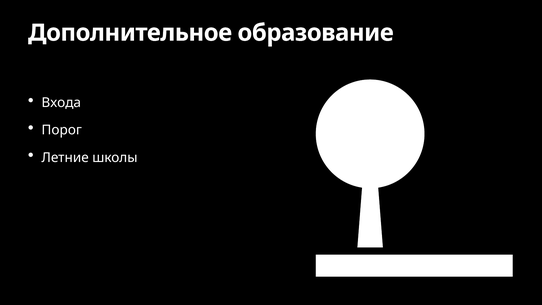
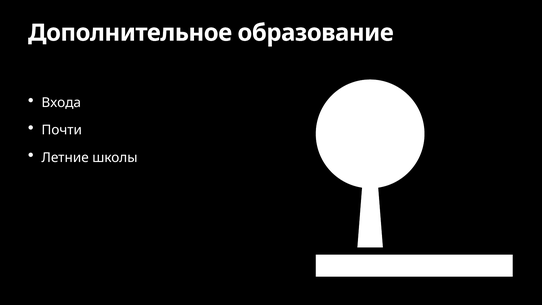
Порог: Порог -> Почти
